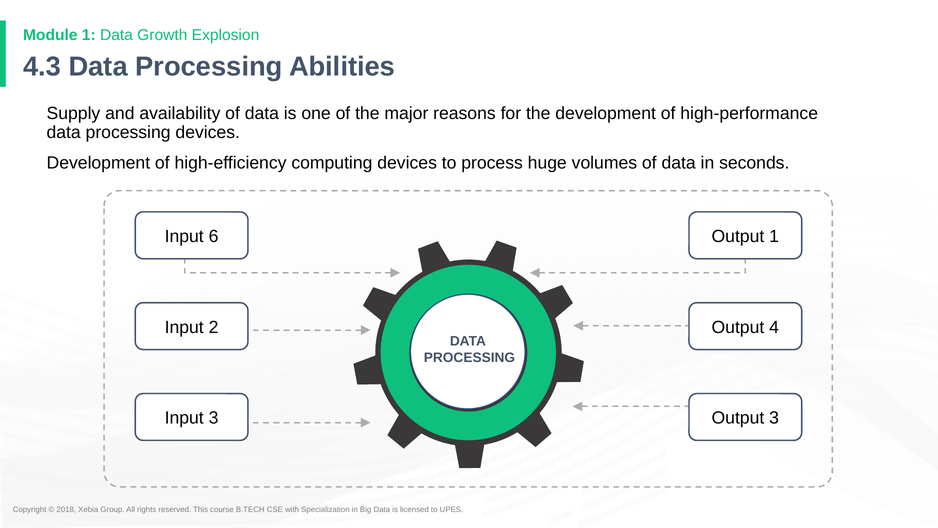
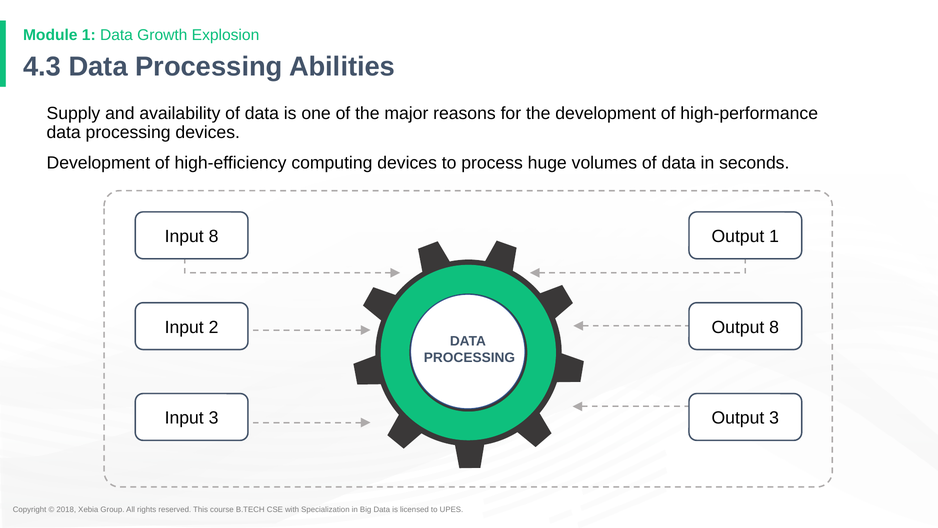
Input 6: 6 -> 8
Output 4: 4 -> 8
